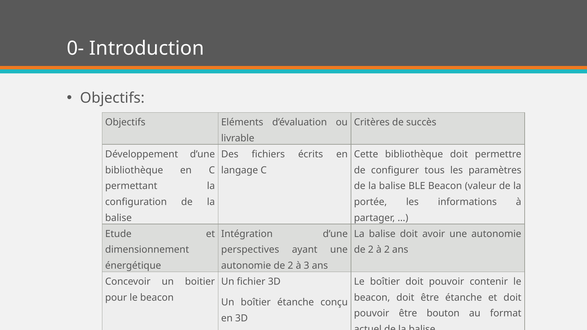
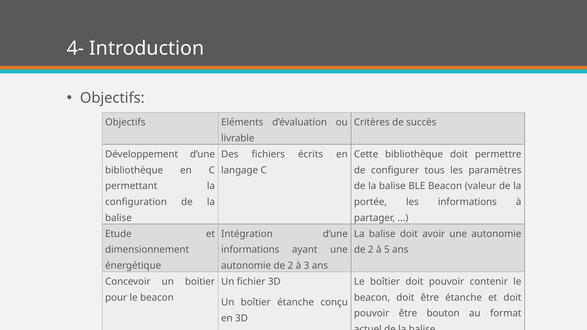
0-: 0- -> 4-
perspectives at (250, 250): perspectives -> informations
à 2: 2 -> 5
